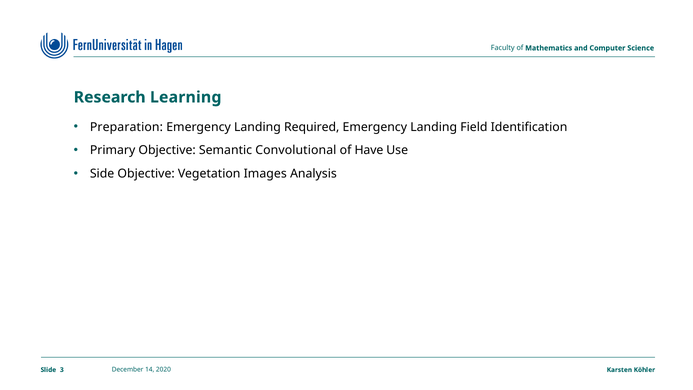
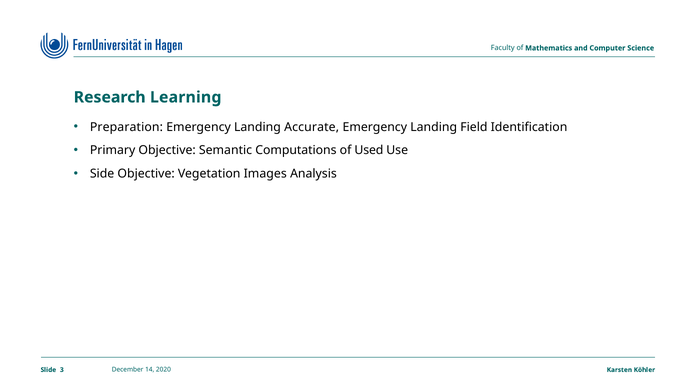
Required: Required -> Accurate
Convolutional: Convolutional -> Computations
Have: Have -> Used
